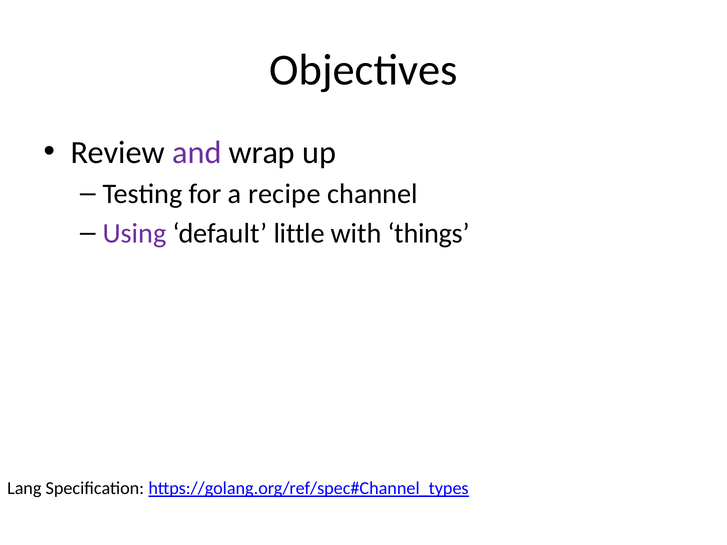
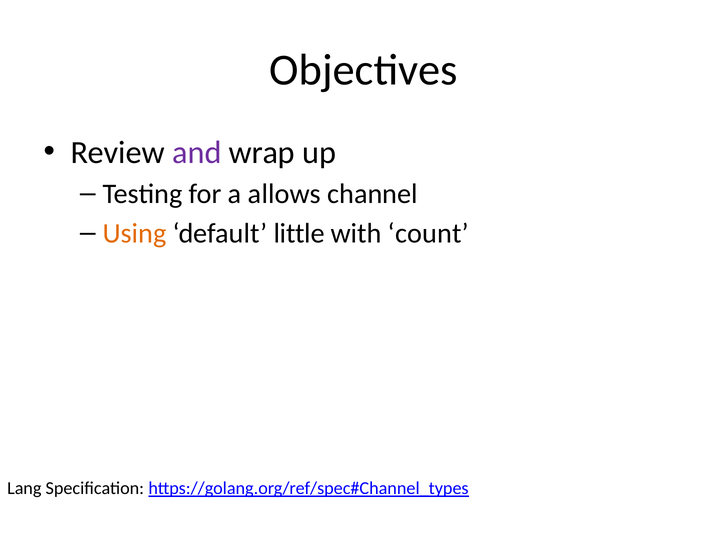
recipe: recipe -> allows
Using colour: purple -> orange
things: things -> count
